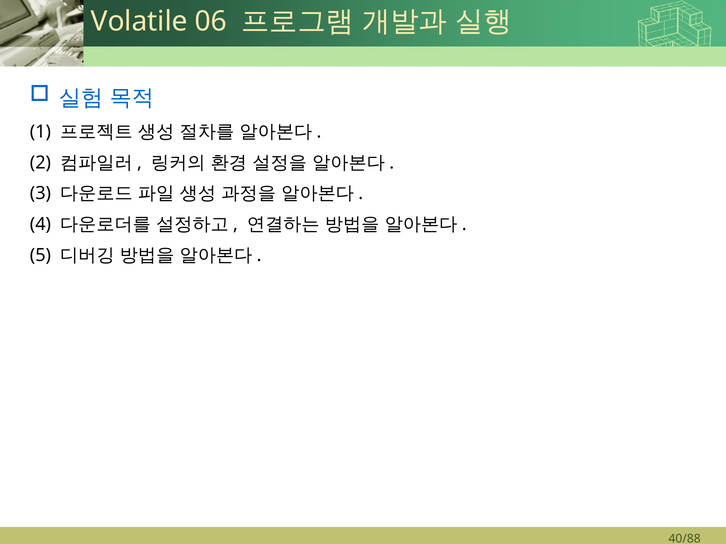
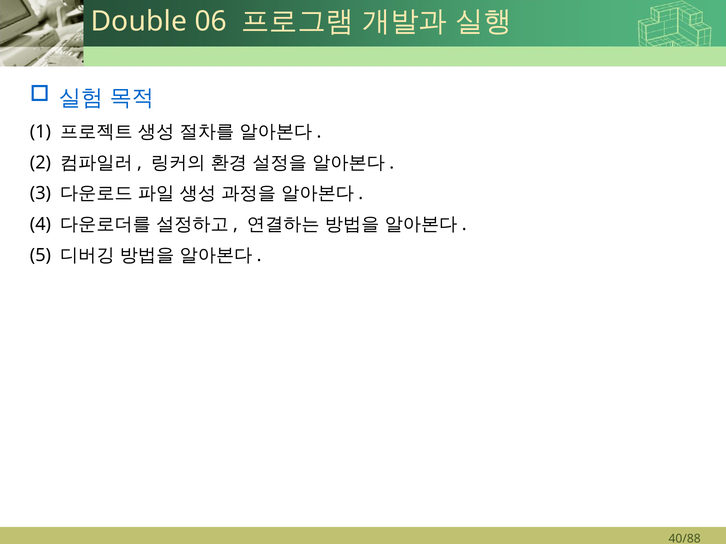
Volatile: Volatile -> Double
